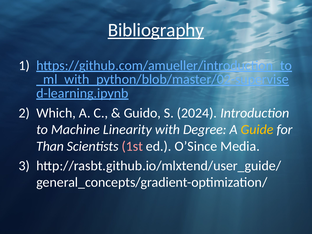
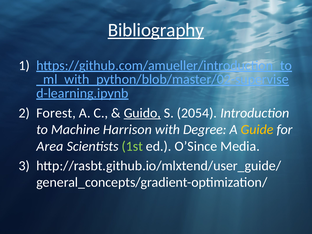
Which: Which -> Forest
Guido underline: none -> present
2024: 2024 -> 2054
Linearity: Linearity -> Harrison
Than: Than -> Area
1st colour: pink -> light green
